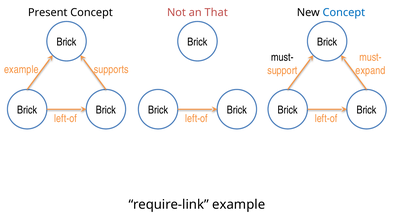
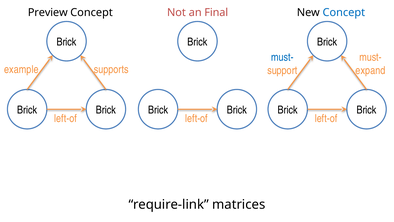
Present: Present -> Preview
That: That -> Final
must- at (282, 57) colour: black -> blue
require-link example: example -> matrices
